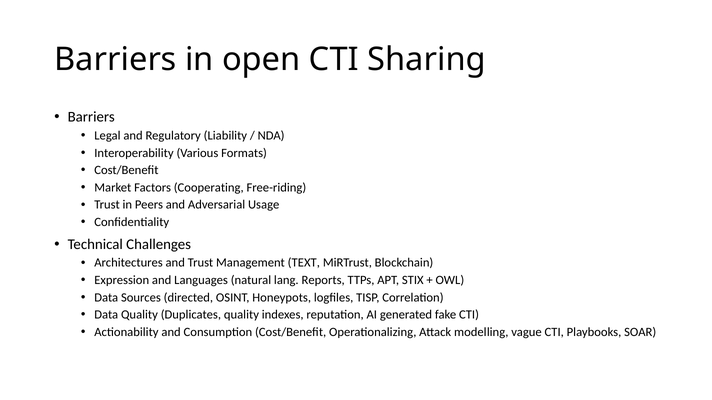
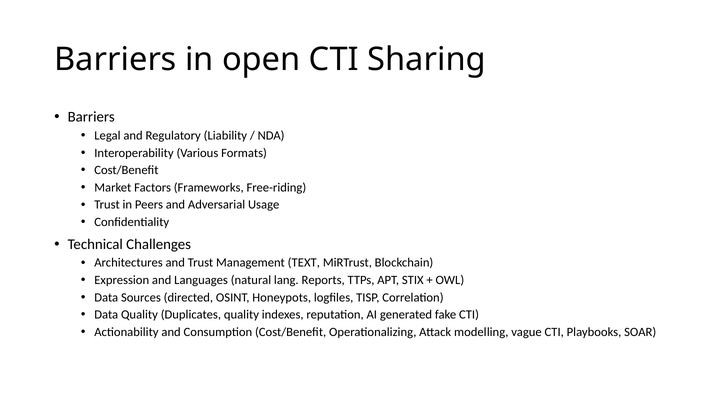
Cooperating: Cooperating -> Frameworks
